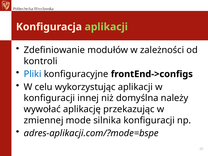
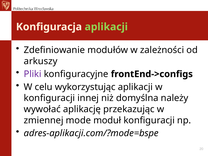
kontroli: kontroli -> arkuszy
Pliki colour: blue -> purple
silnika: silnika -> moduł
